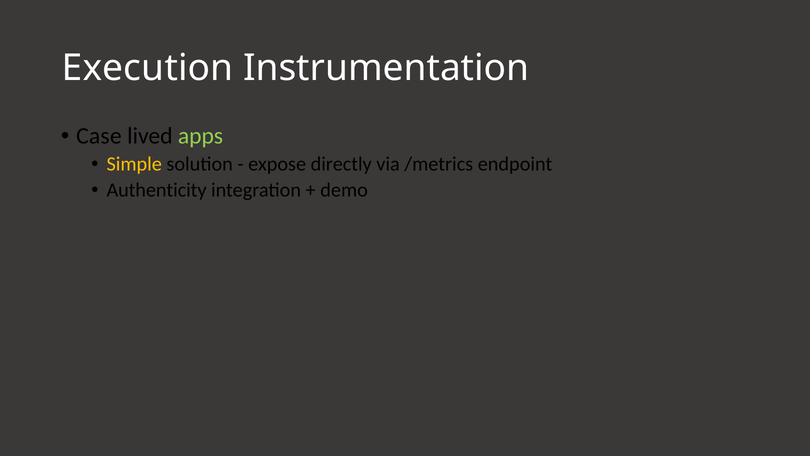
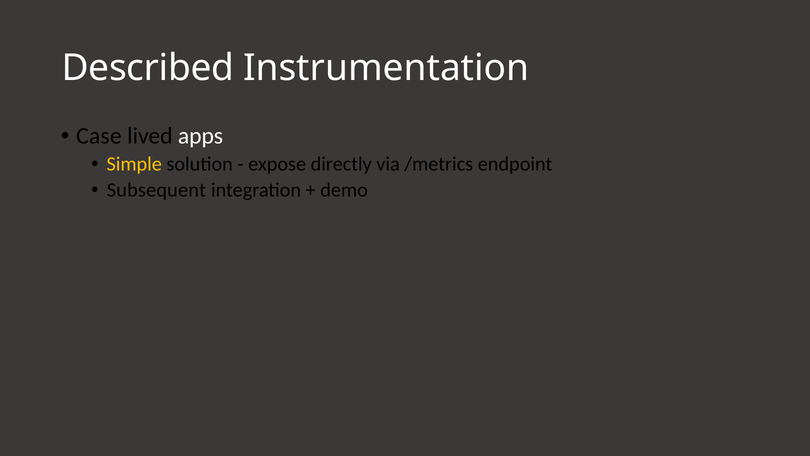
Execution: Execution -> Described
apps colour: light green -> white
Authenticity: Authenticity -> Subsequent
